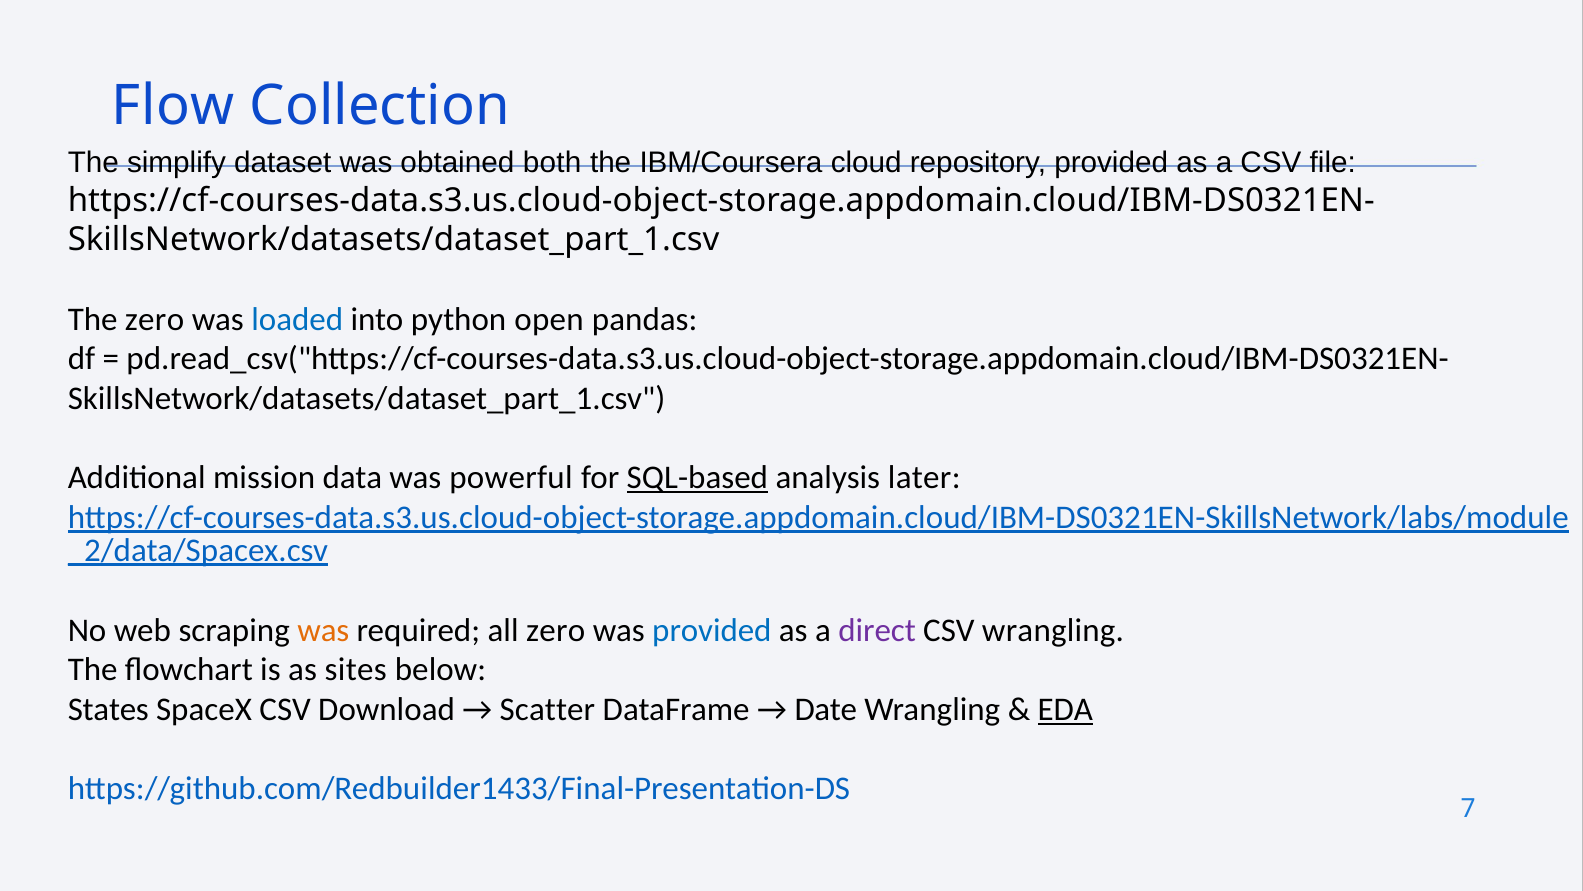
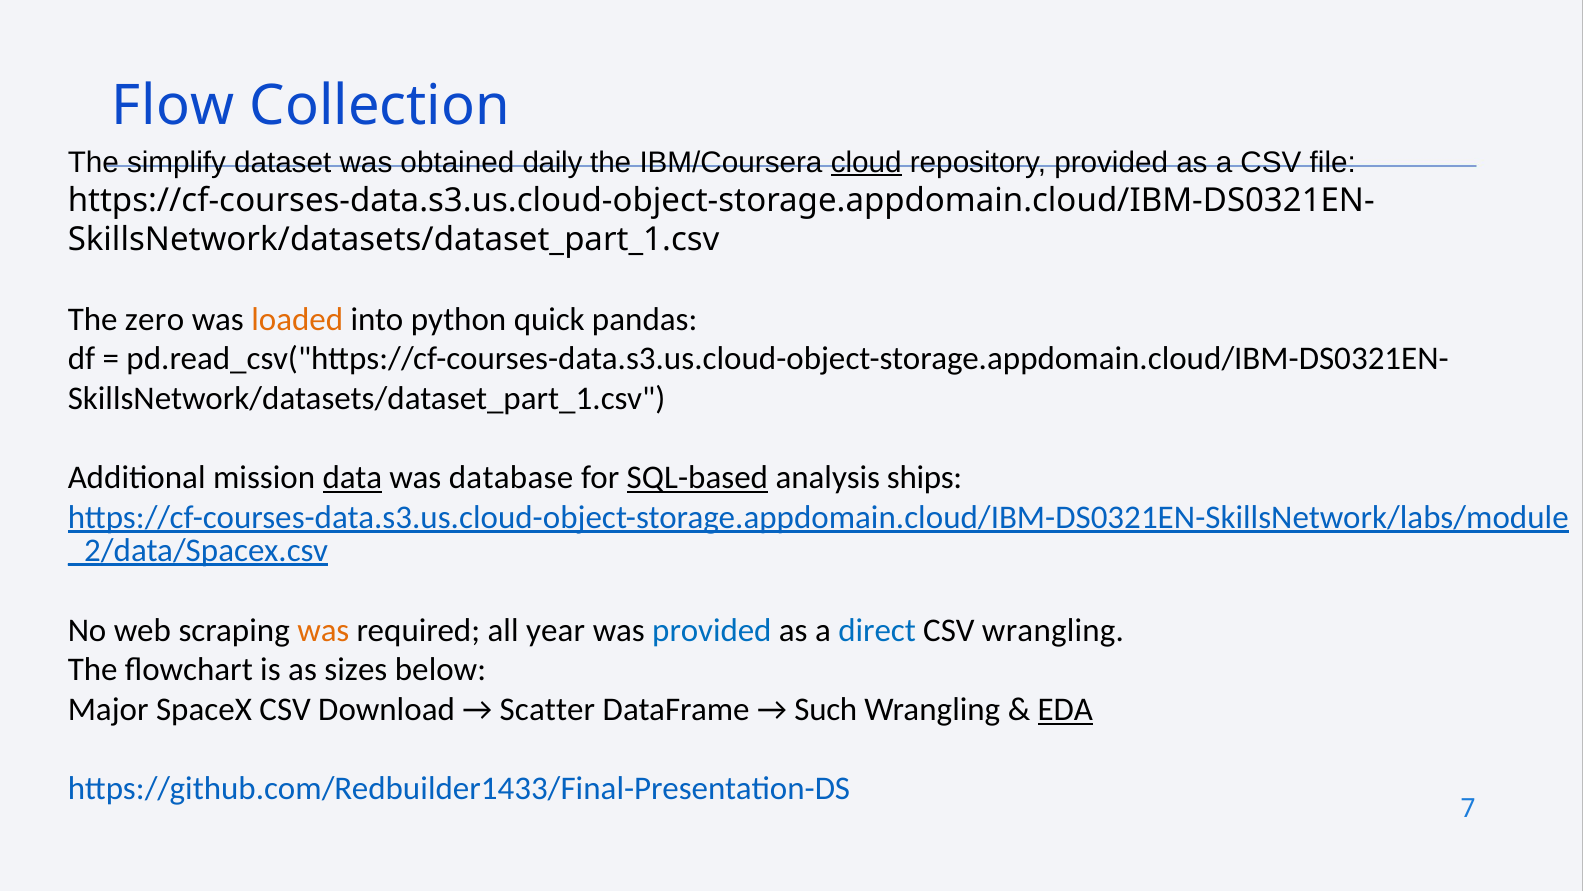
both: both -> daily
cloud underline: none -> present
loaded colour: blue -> orange
open: open -> quick
data underline: none -> present
powerful: powerful -> database
later: later -> ships
all zero: zero -> year
direct colour: purple -> blue
sites: sites -> sizes
States: States -> Major
Date: Date -> Such
